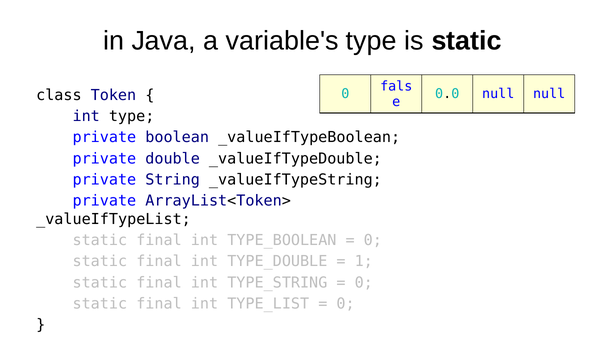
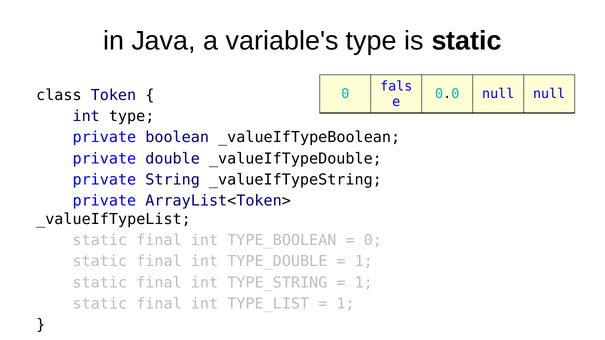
0 at (364, 283): 0 -> 1
0 at (346, 304): 0 -> 1
